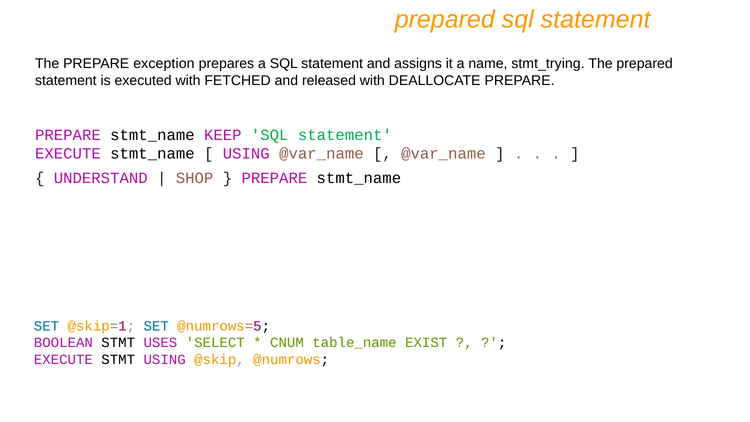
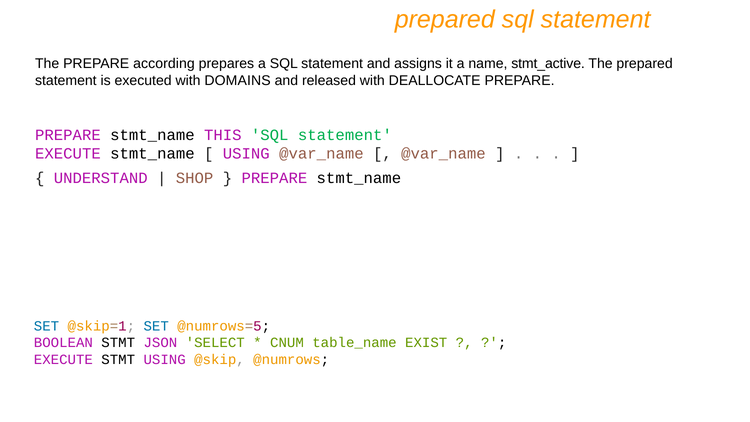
exception: exception -> according
stmt_trying: stmt_trying -> stmt_active
FETCHED: FETCHED -> DOMAINS
KEEP: KEEP -> THIS
USES: USES -> JSON
